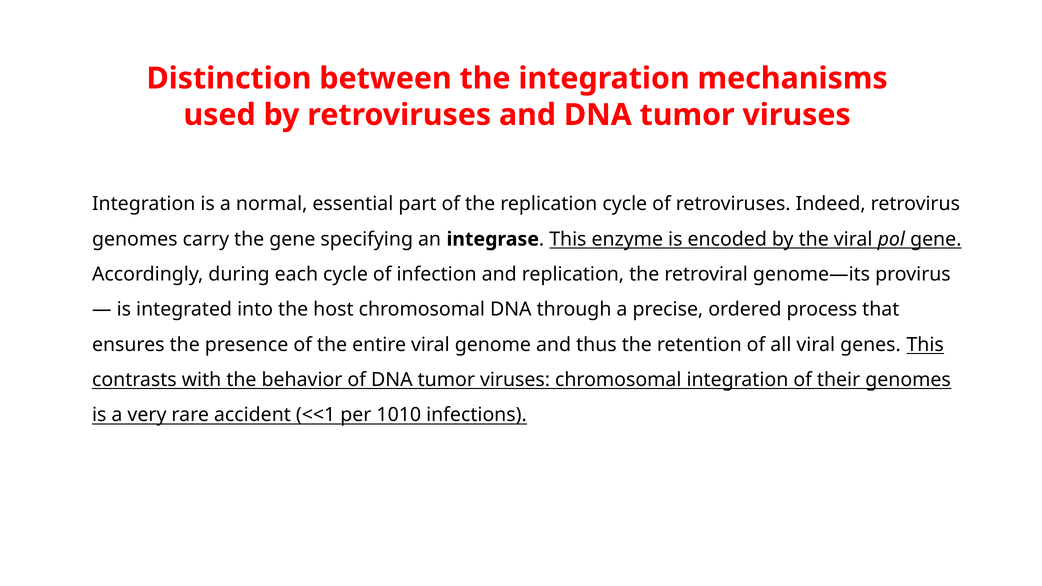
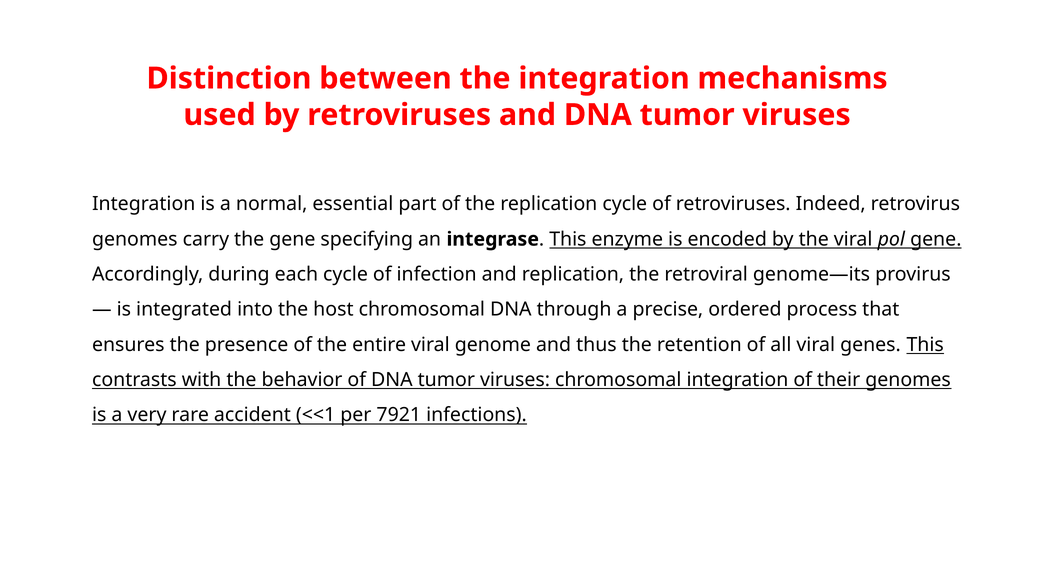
1010: 1010 -> 7921
